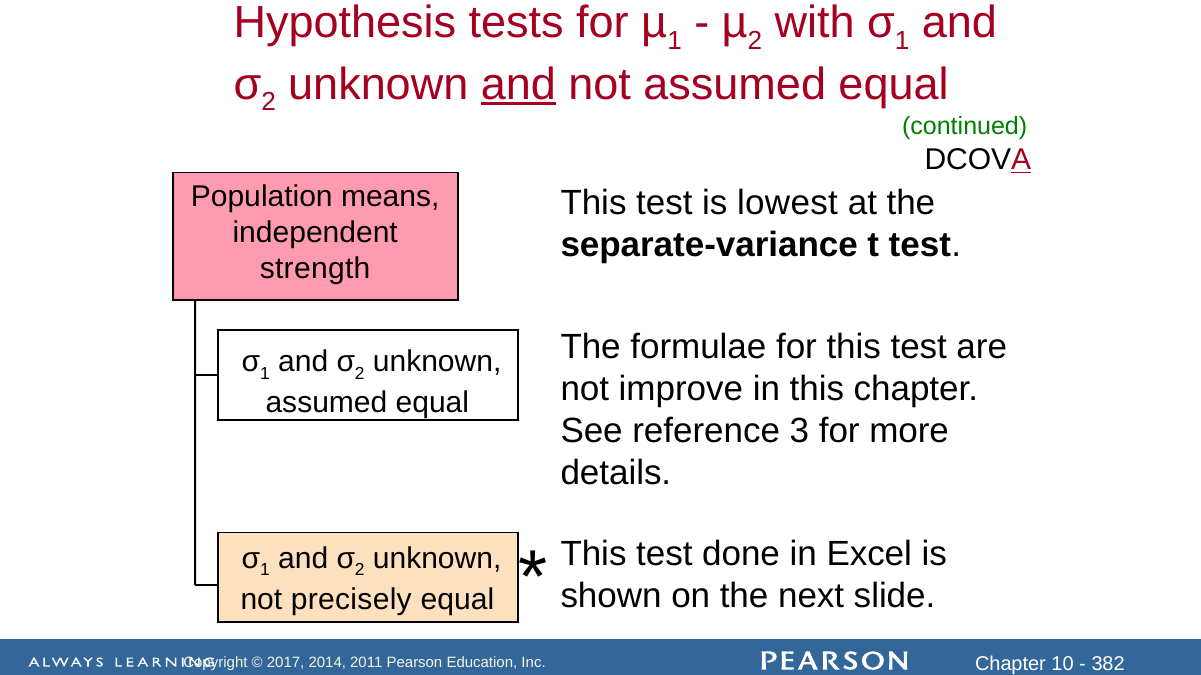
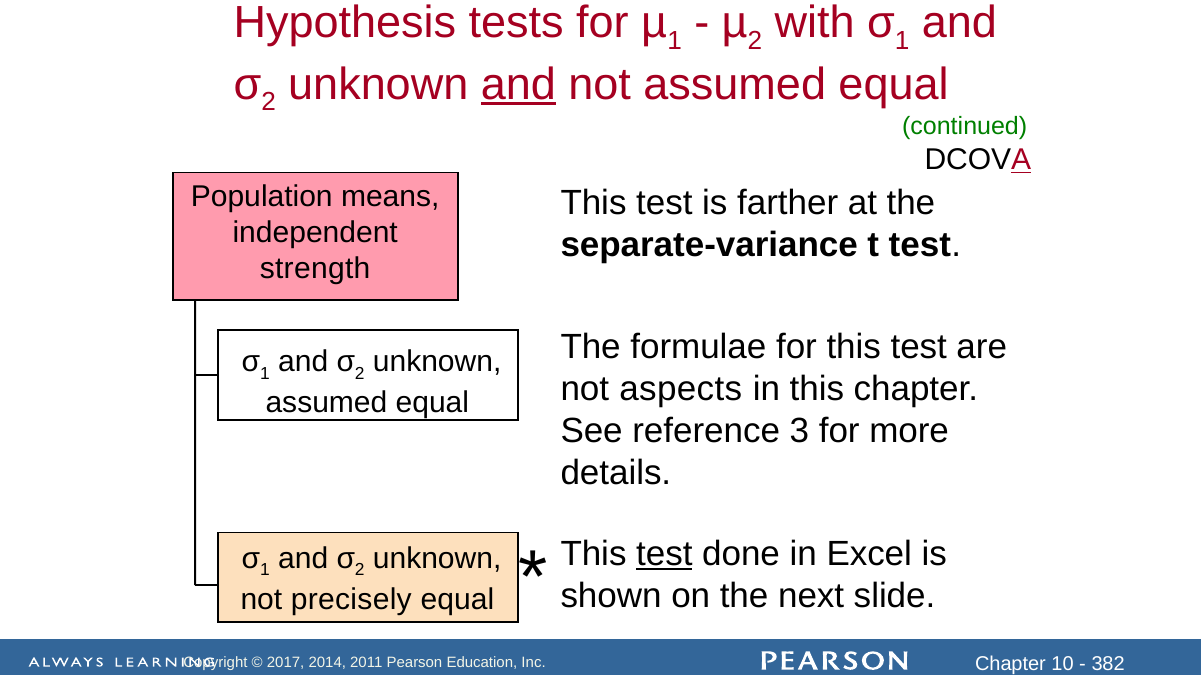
lowest: lowest -> farther
improve: improve -> aspects
test at (664, 554) underline: none -> present
